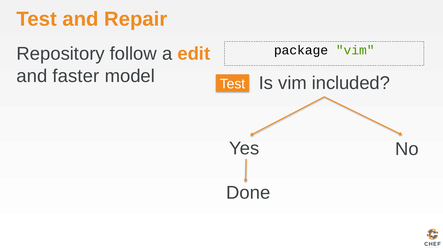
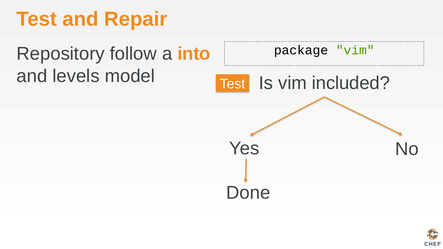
edit: edit -> into
faster: faster -> levels
